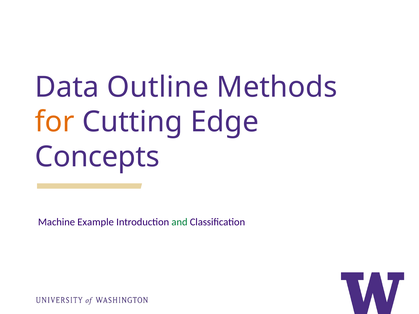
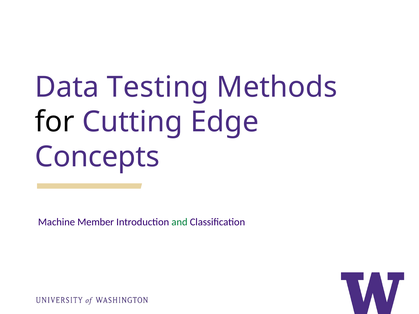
Outline: Outline -> Testing
for colour: orange -> black
Example: Example -> Member
